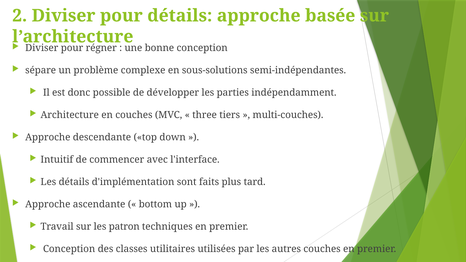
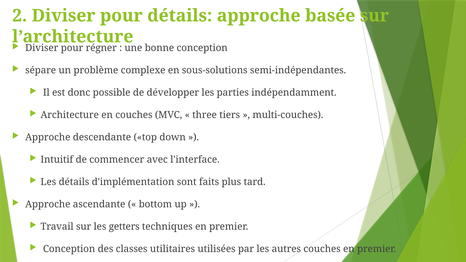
patron: patron -> getters
